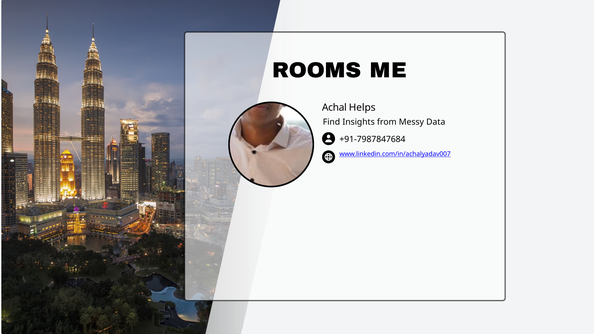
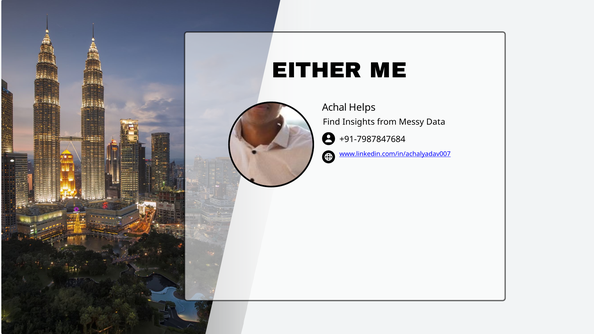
ROOMS: ROOMS -> EITHER
